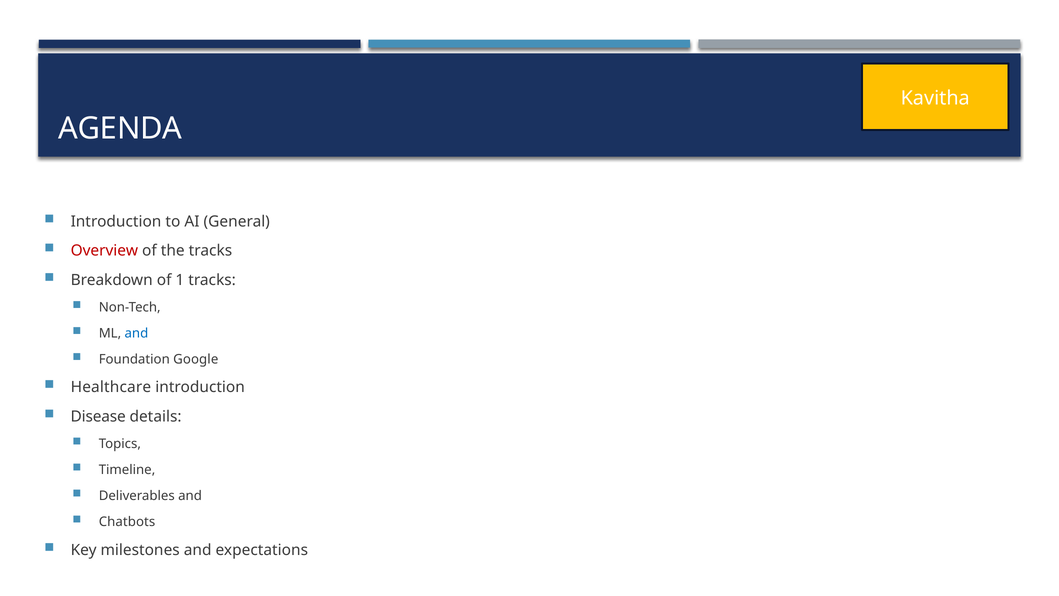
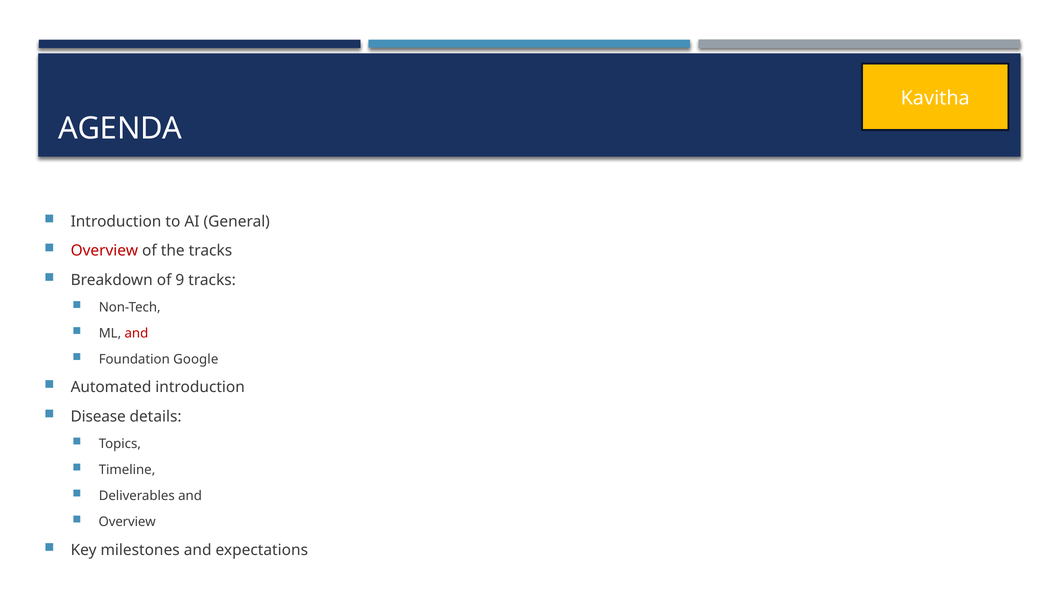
1: 1 -> 9
and at (136, 333) colour: blue -> red
Healthcare: Healthcare -> Automated
Chatbots at (127, 522): Chatbots -> Overview
